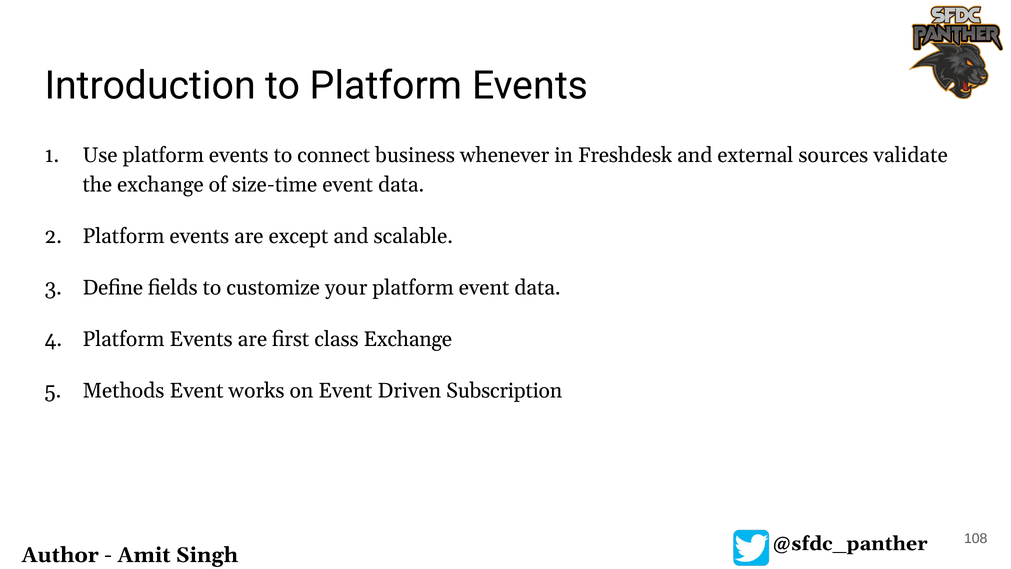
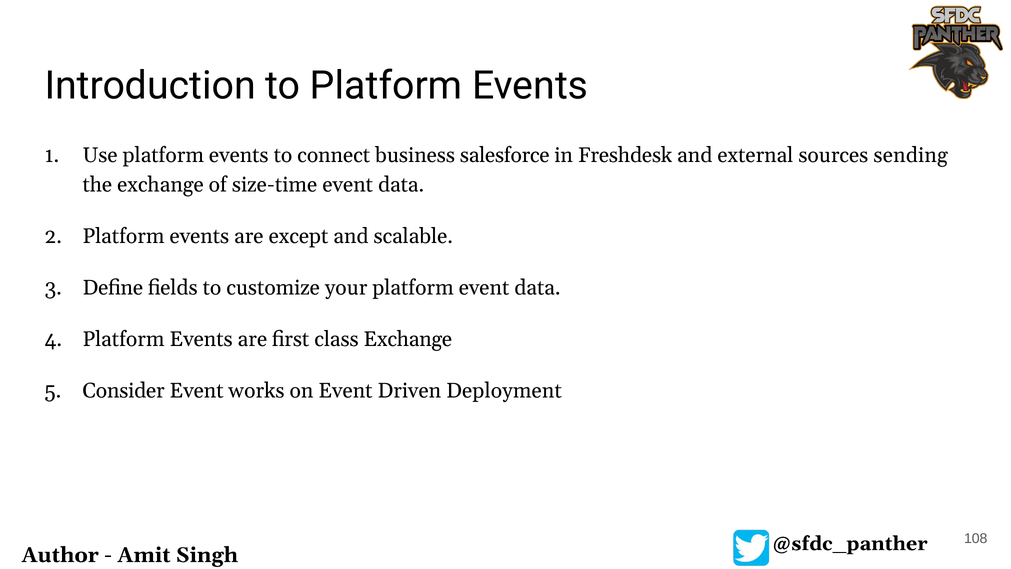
whenever: whenever -> salesforce
validate: validate -> sending
Methods: Methods -> Consider
Subscription: Subscription -> Deployment
